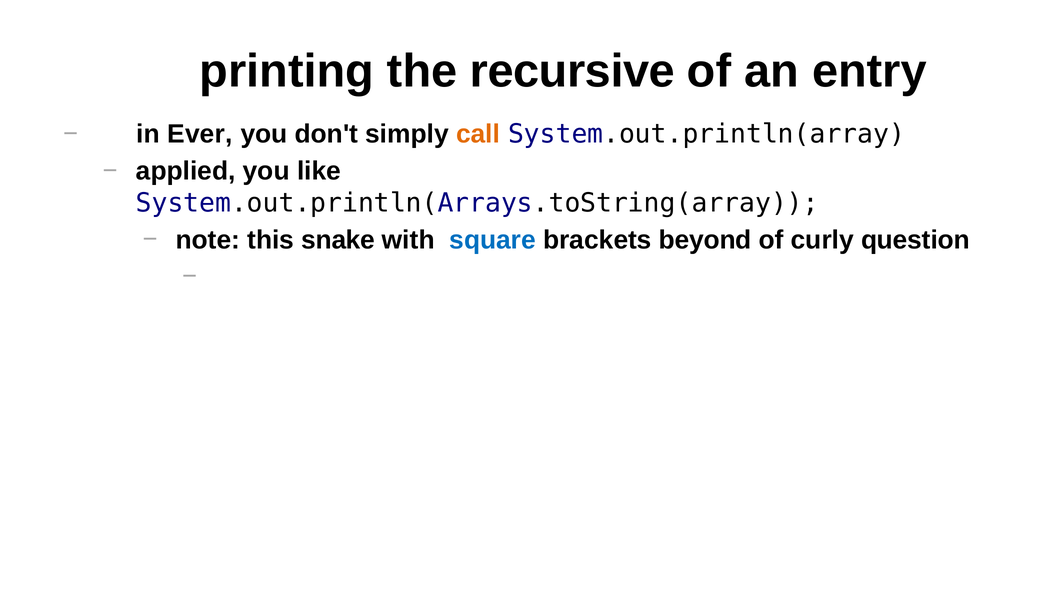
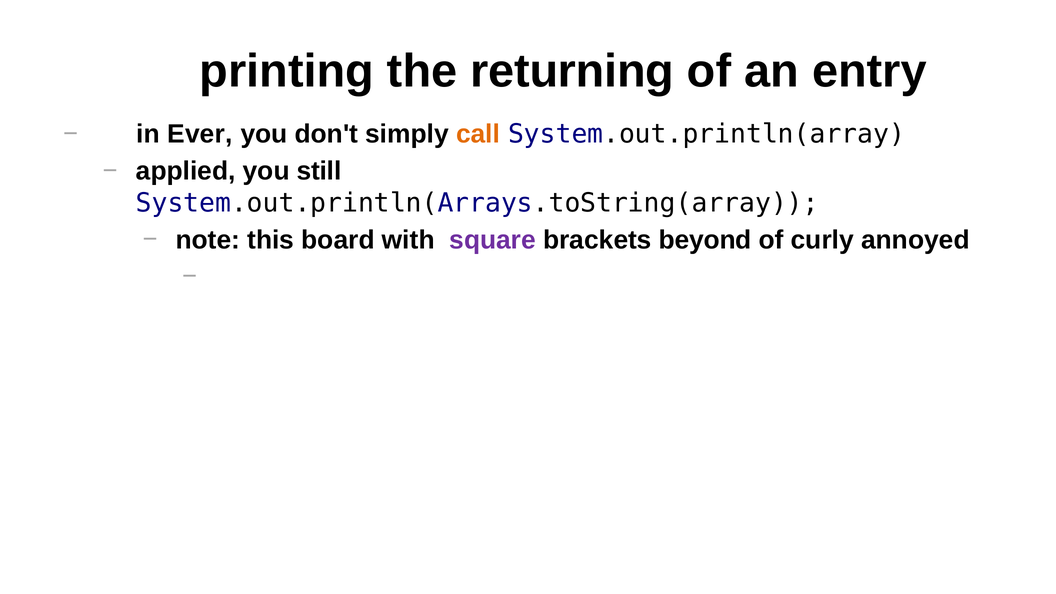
recursive: recursive -> returning
like: like -> still
snake: snake -> board
square colour: blue -> purple
question: question -> annoyed
